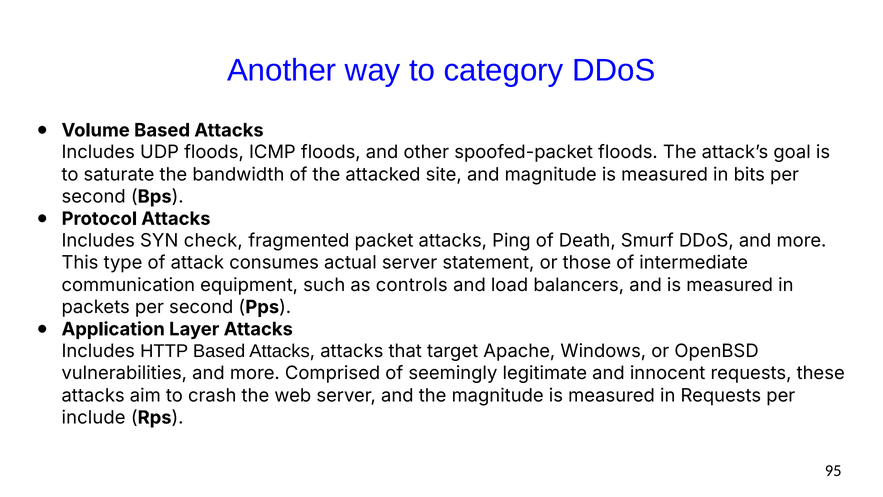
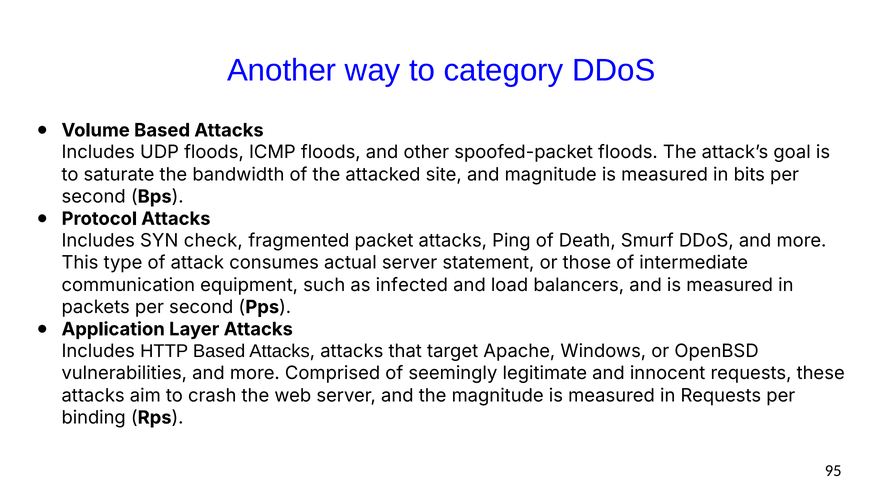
controls: controls -> infected
include: include -> binding
